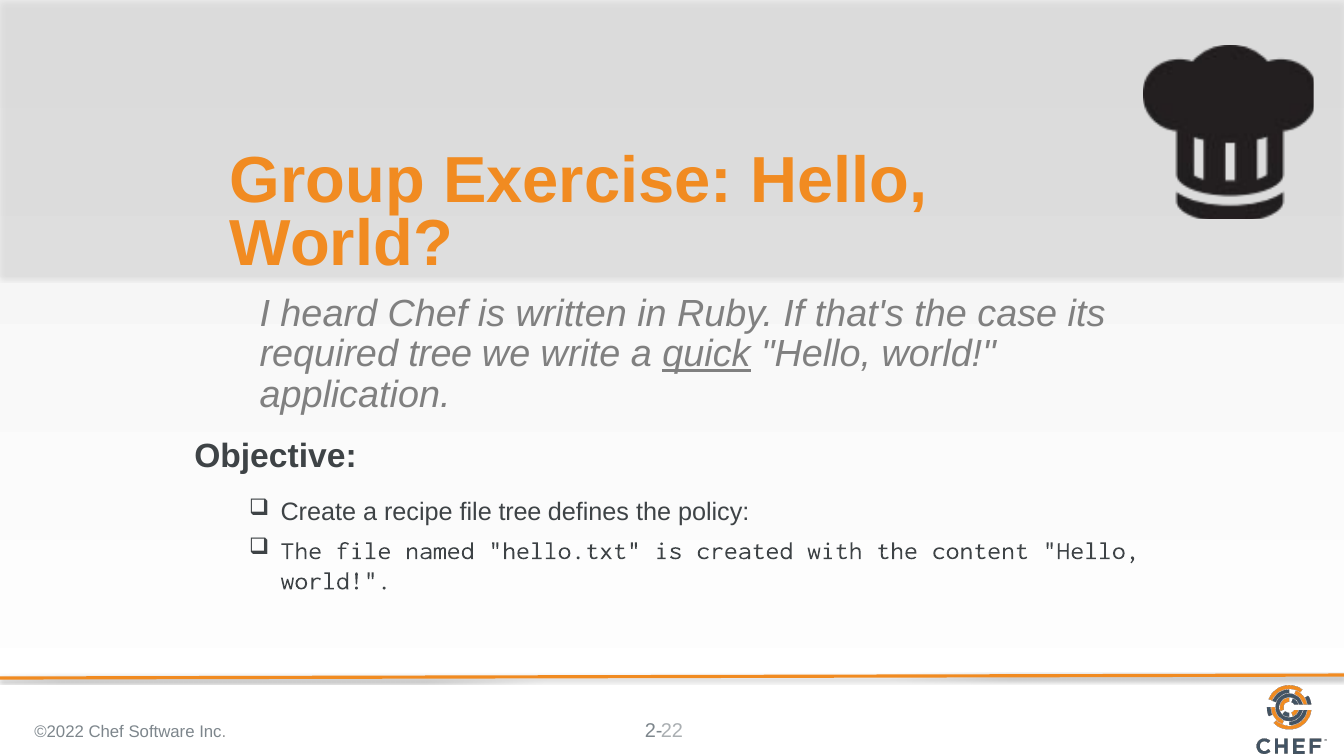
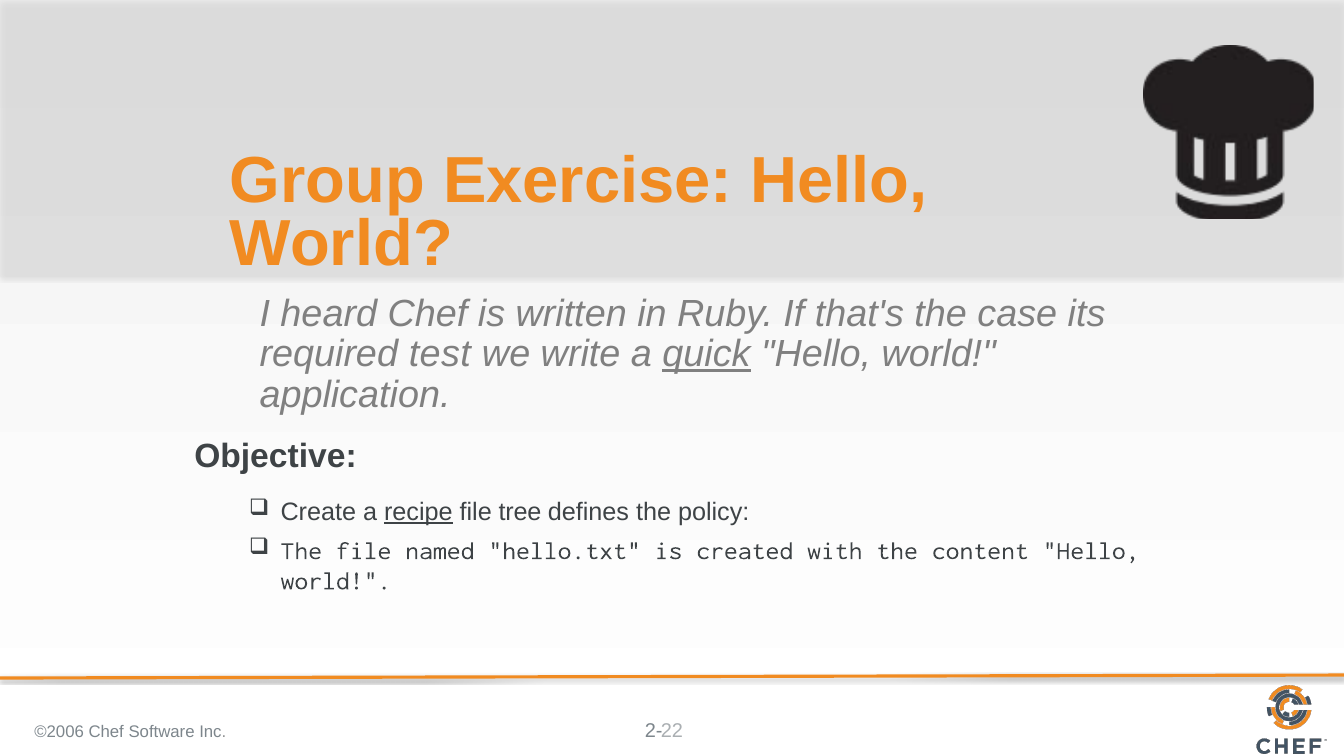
required tree: tree -> test
recipe underline: none -> present
©2022: ©2022 -> ©2006
